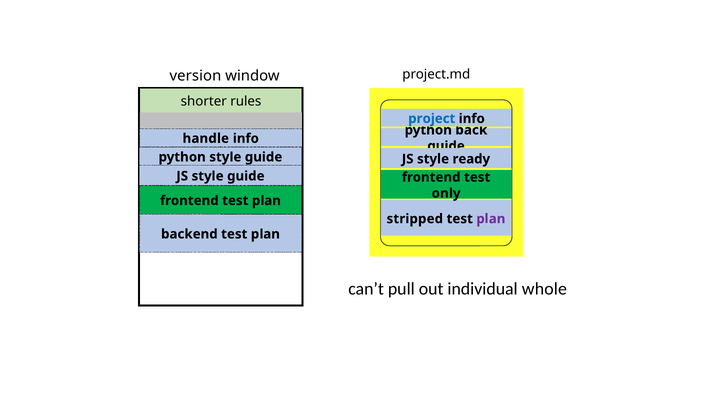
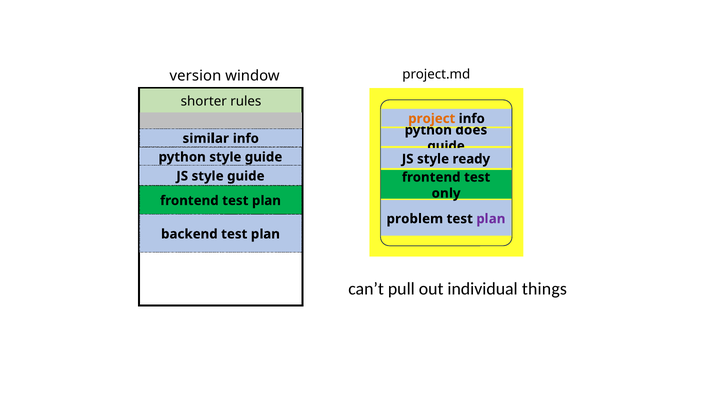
project colour: blue -> orange
back: back -> does
handle: handle -> similar
stripped: stripped -> problem
whole: whole -> things
